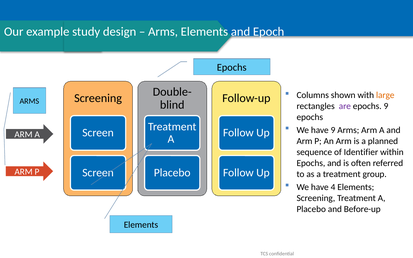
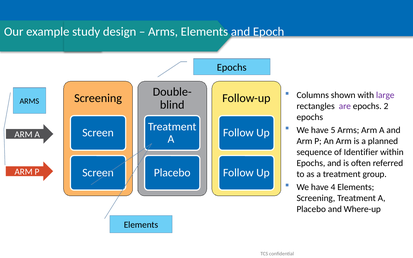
large colour: orange -> purple
epochs 9: 9 -> 2
have 9: 9 -> 5
Before-up: Before-up -> Where-up
